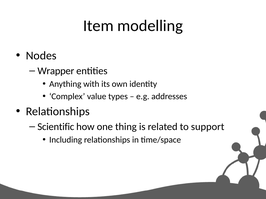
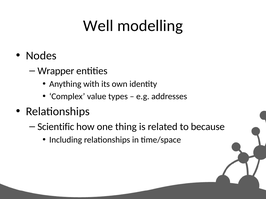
Item: Item -> Well
support: support -> because
